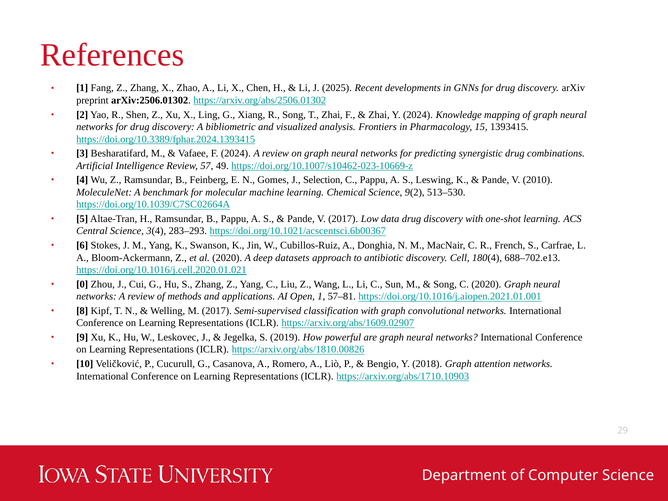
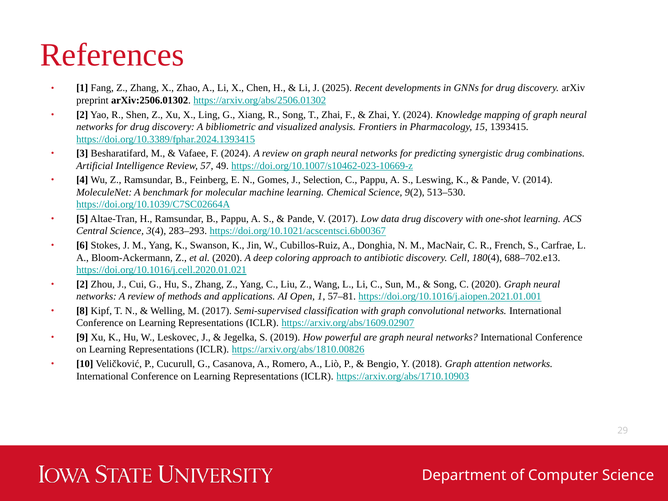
2010: 2010 -> 2014
datasets: datasets -> coloring
0 at (82, 284): 0 -> 2
